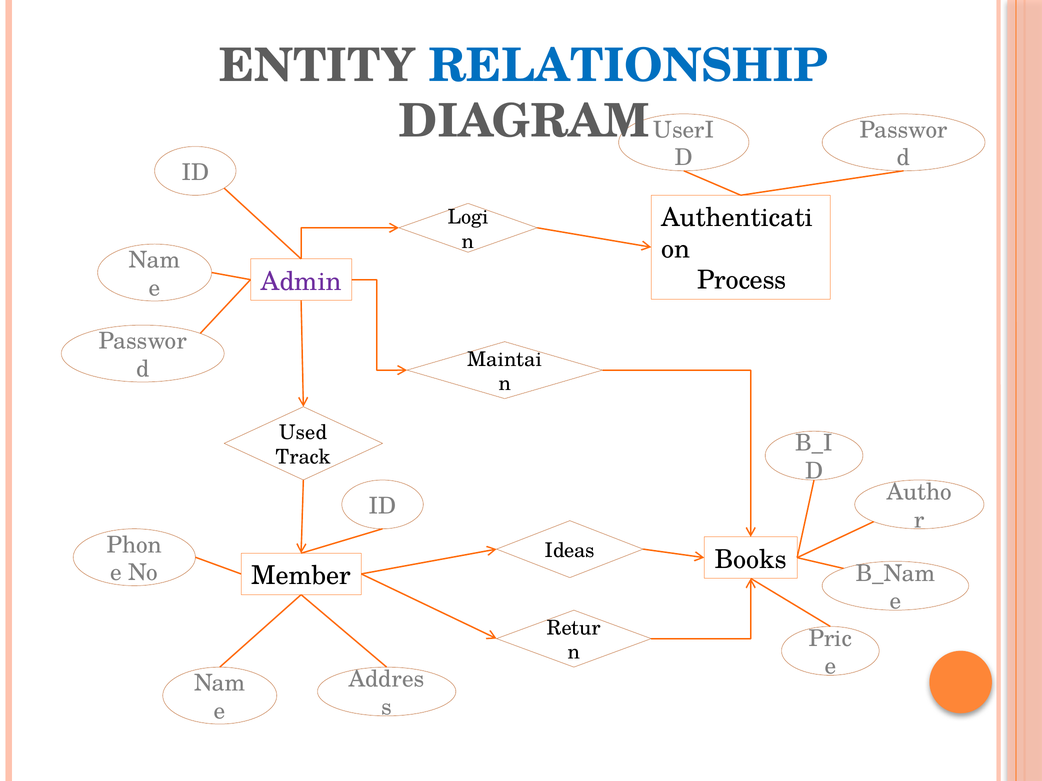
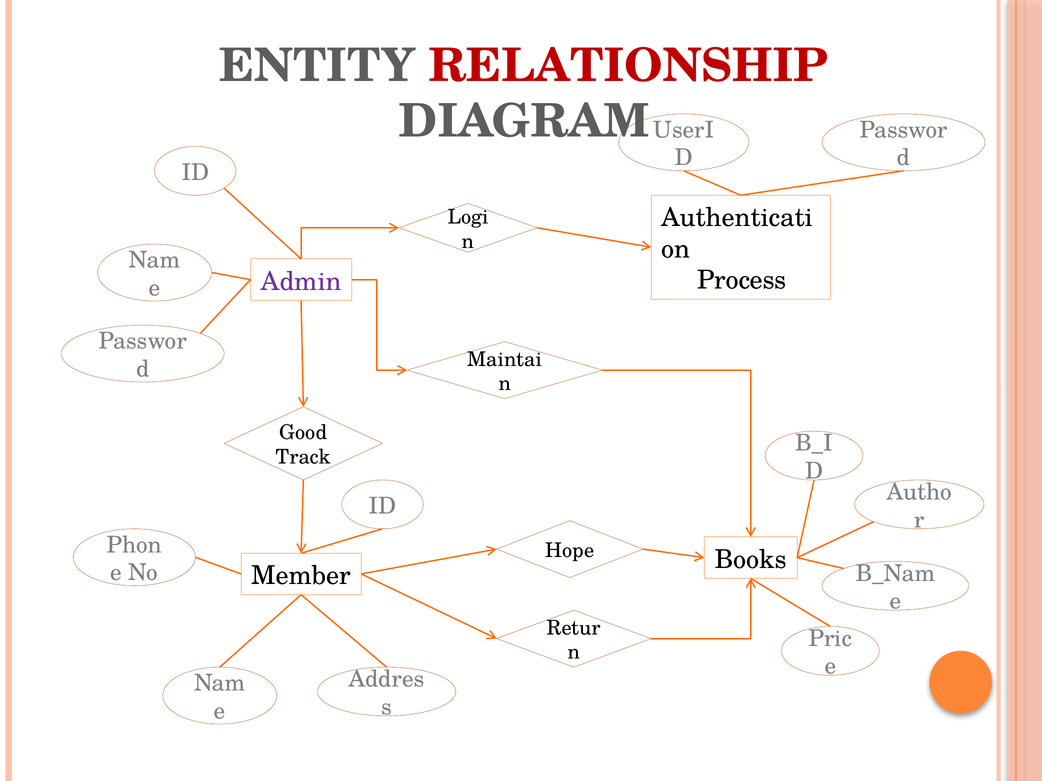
RELATIONSHIP colour: blue -> red
Used: Used -> Good
Ideas: Ideas -> Hope
